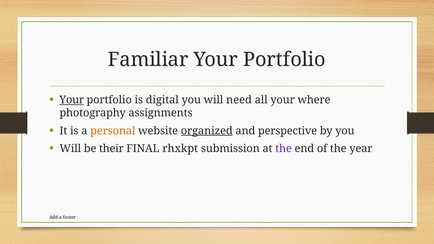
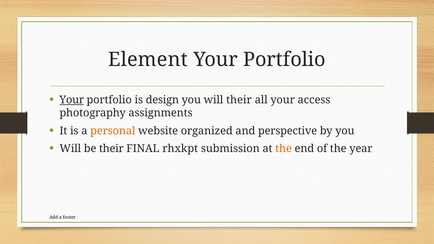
Familiar: Familiar -> Element
digital: digital -> design
will need: need -> their
where: where -> access
organized underline: present -> none
the at (284, 149) colour: purple -> orange
